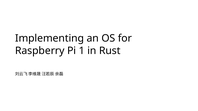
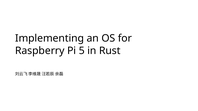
1: 1 -> 5
